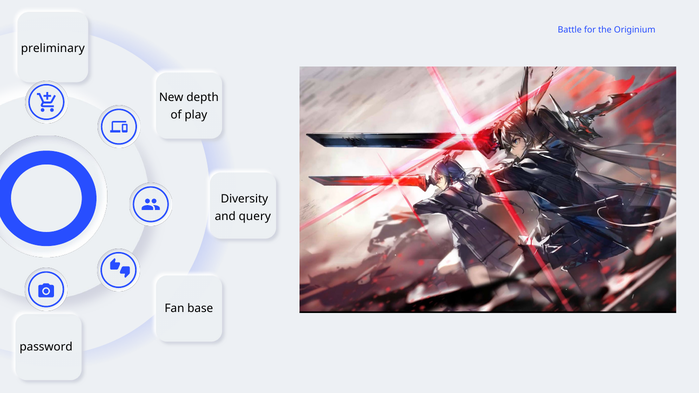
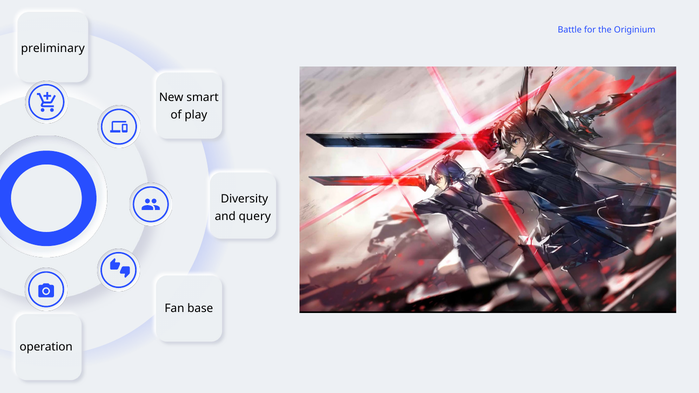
depth: depth -> smart
password: password -> operation
